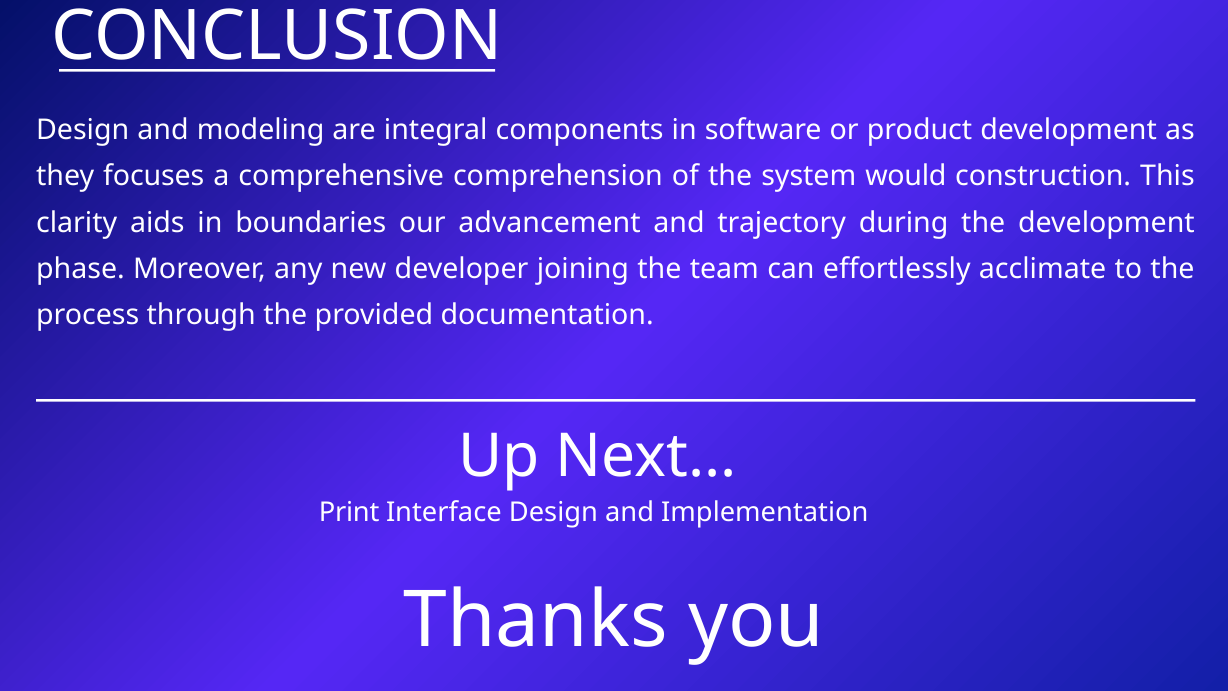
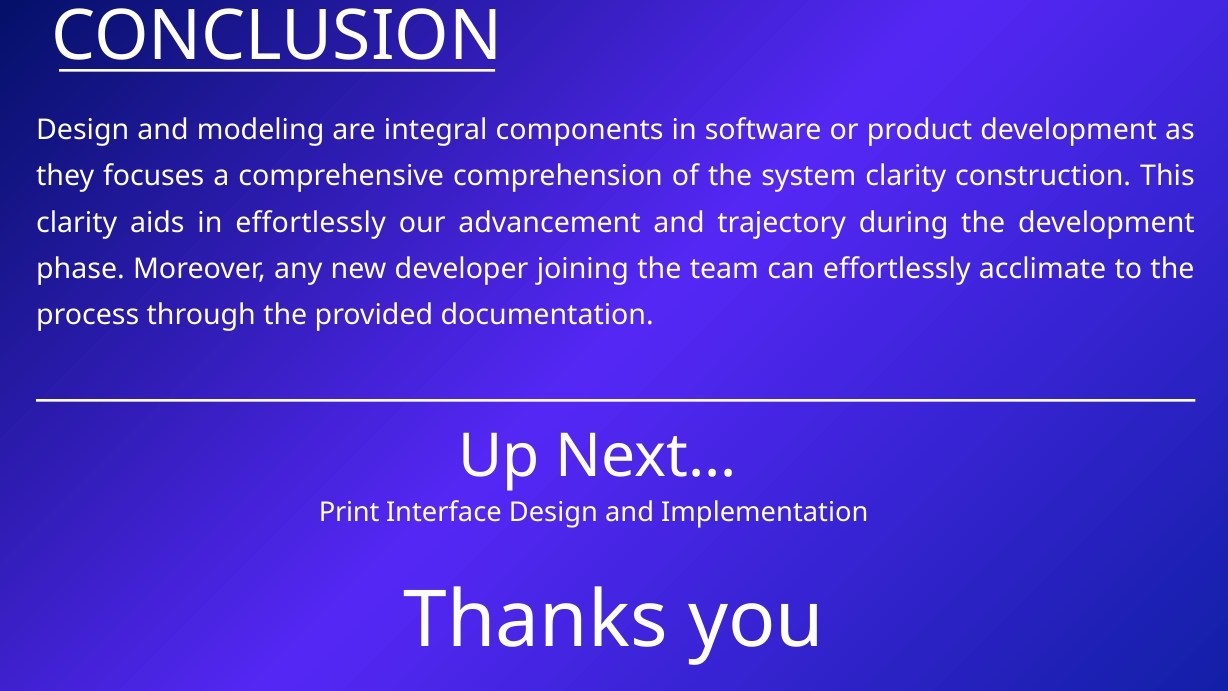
system would: would -> clarity
in boundaries: boundaries -> effortlessly
